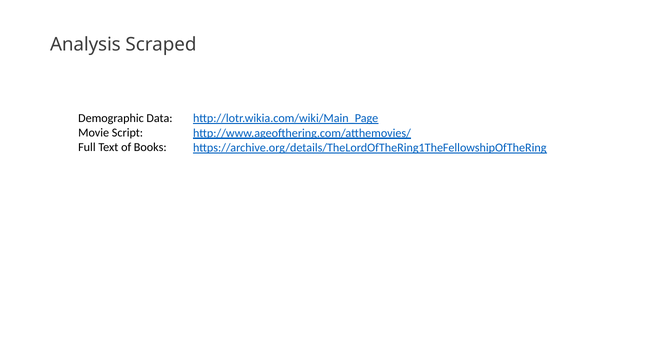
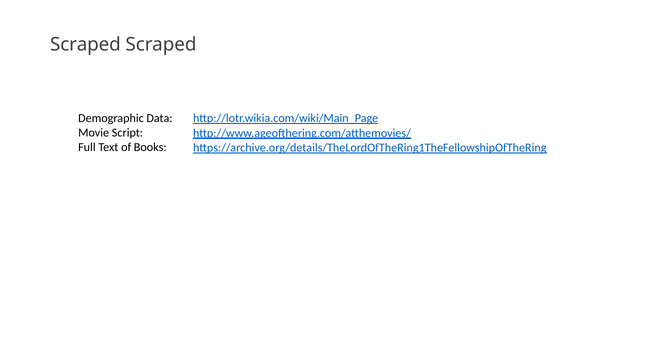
Analysis at (85, 45): Analysis -> Scraped
